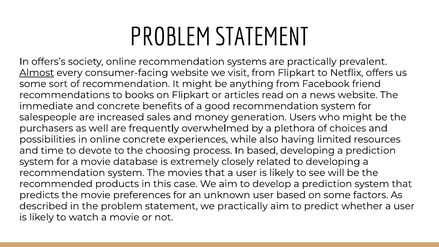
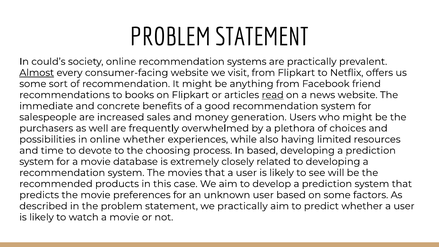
offers’s: offers’s -> could’s
read underline: none -> present
online concrete: concrete -> whether
